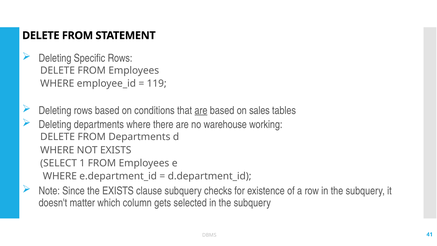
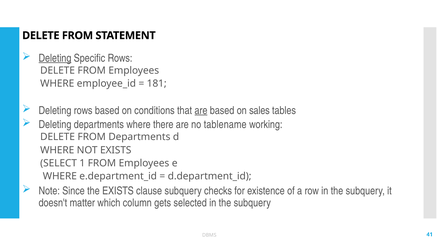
Deleting at (55, 58) underline: none -> present
119: 119 -> 181
warehouse: warehouse -> tablename
